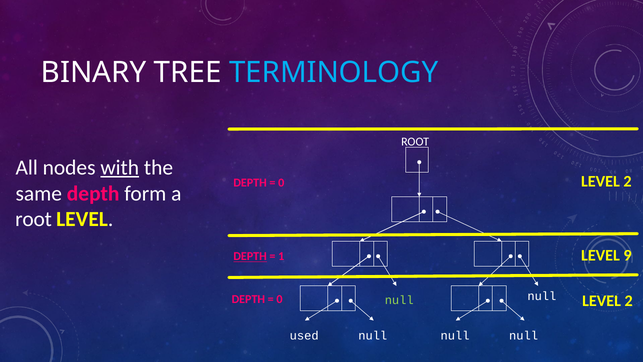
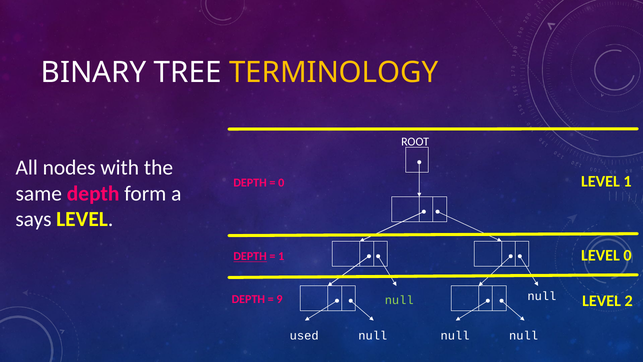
TERMINOLOGY colour: light blue -> yellow
with underline: present -> none
2 at (628, 181): 2 -> 1
root at (34, 219): root -> says
LEVEL 9: 9 -> 0
0 at (280, 299): 0 -> 9
